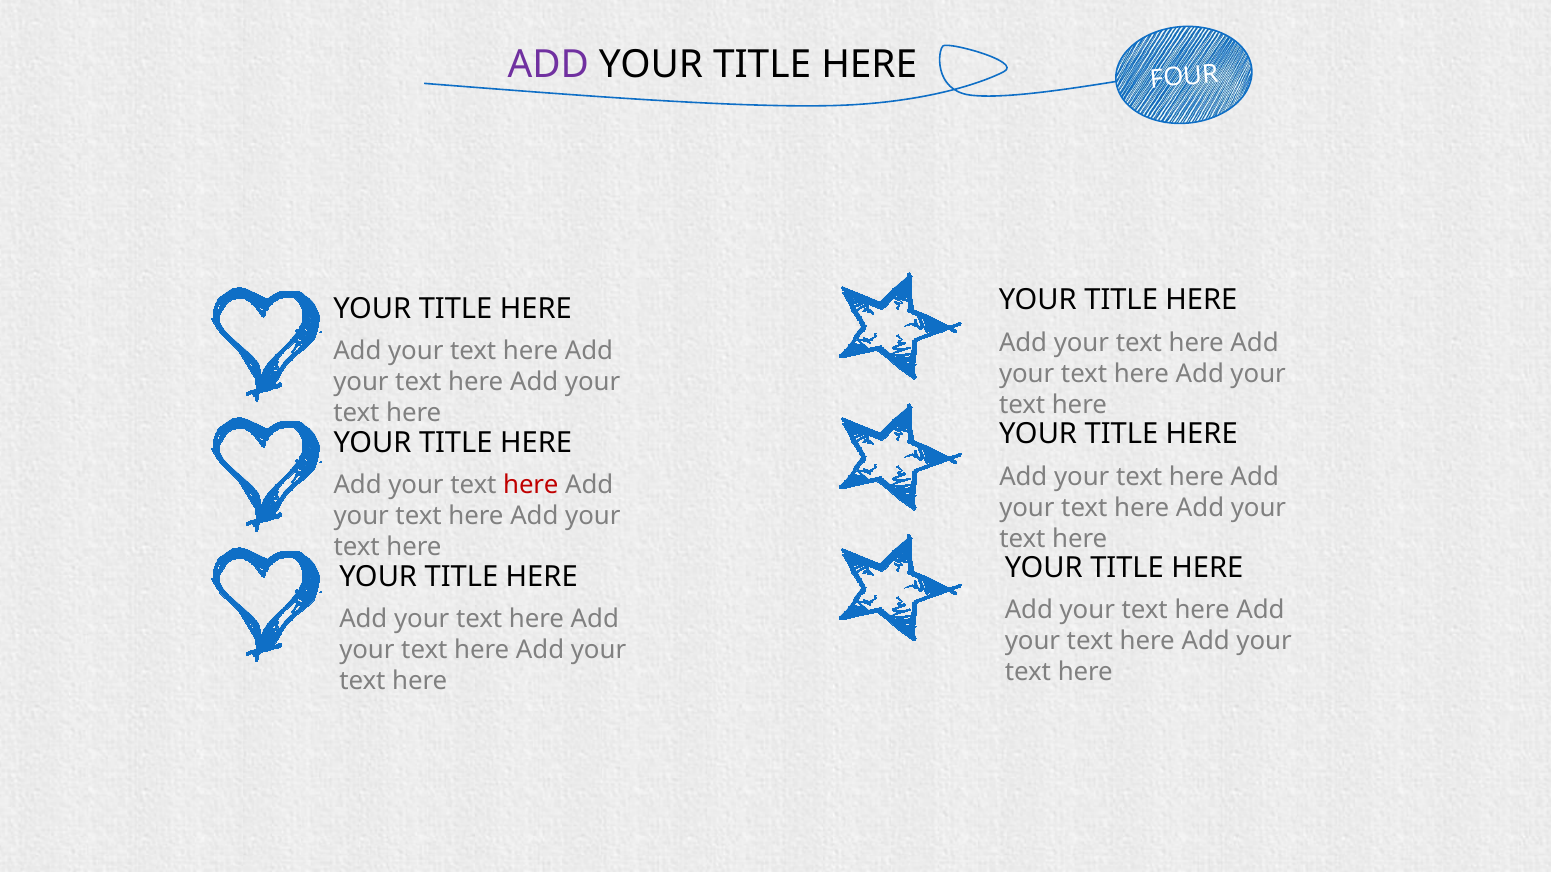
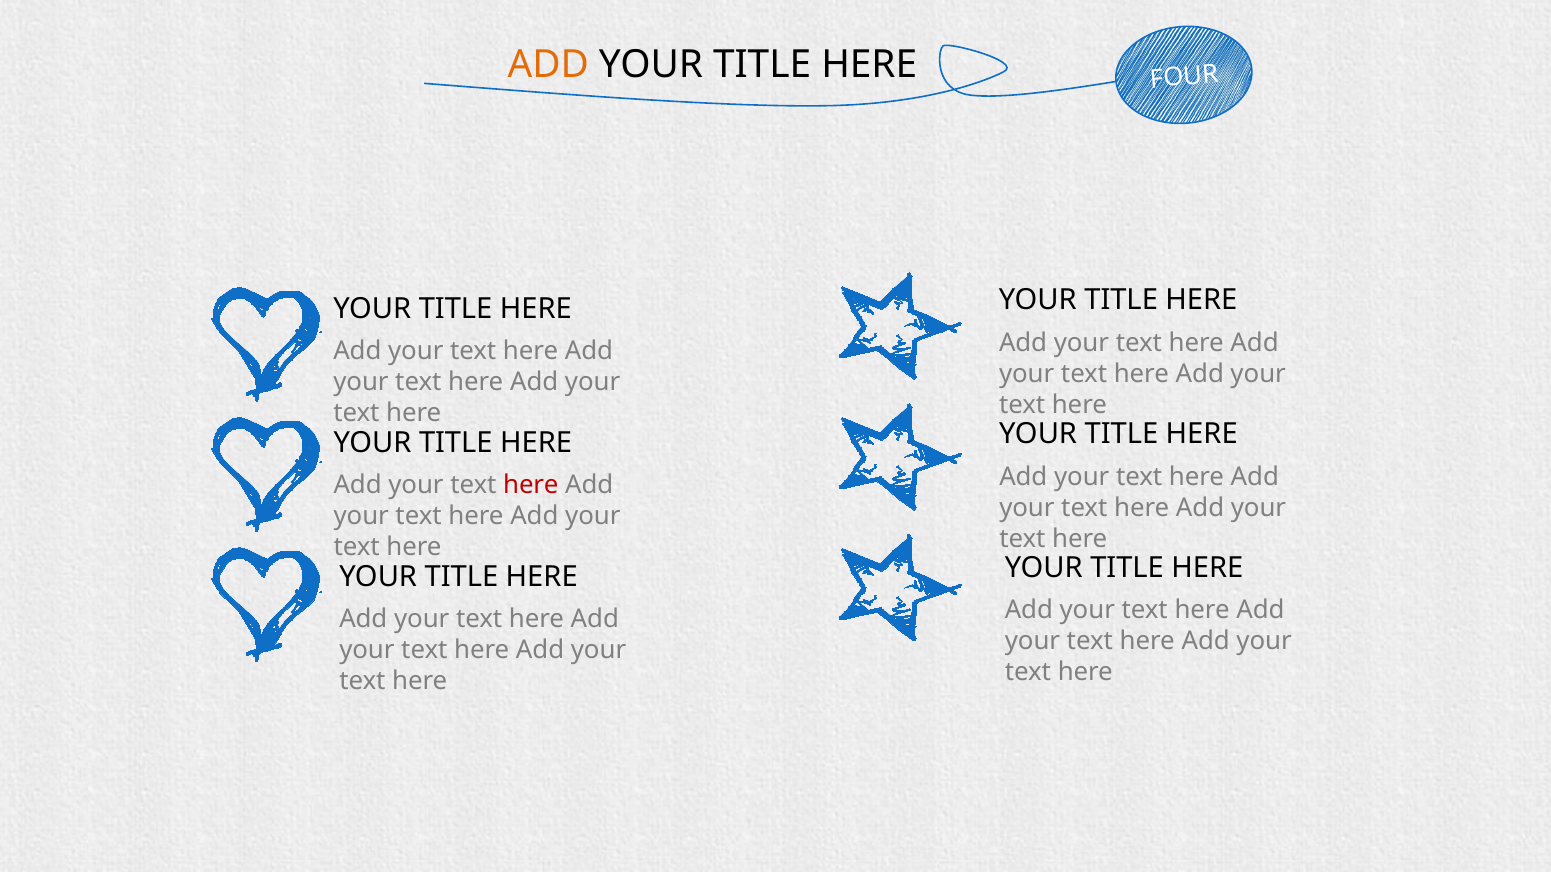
ADD at (548, 65) colour: purple -> orange
